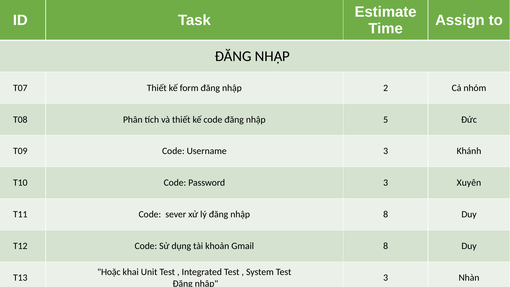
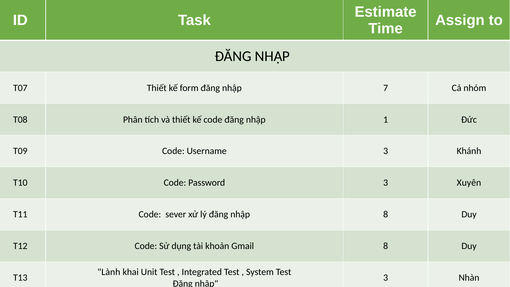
2: 2 -> 7
5: 5 -> 1
Hoặc: Hoặc -> Lành
